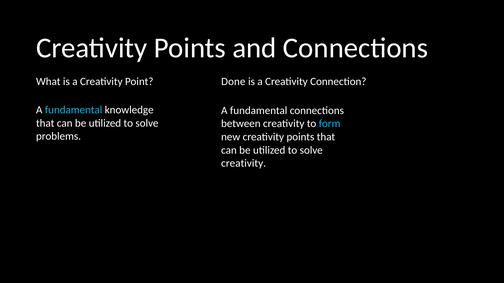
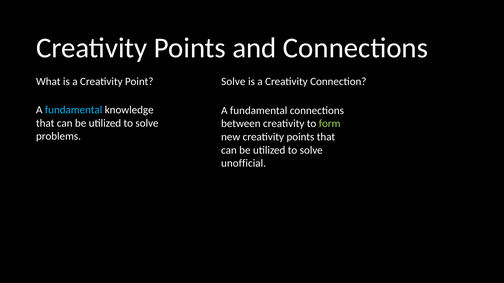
Point Done: Done -> Solve
form colour: light blue -> light green
creativity at (244, 164): creativity -> unofficial
